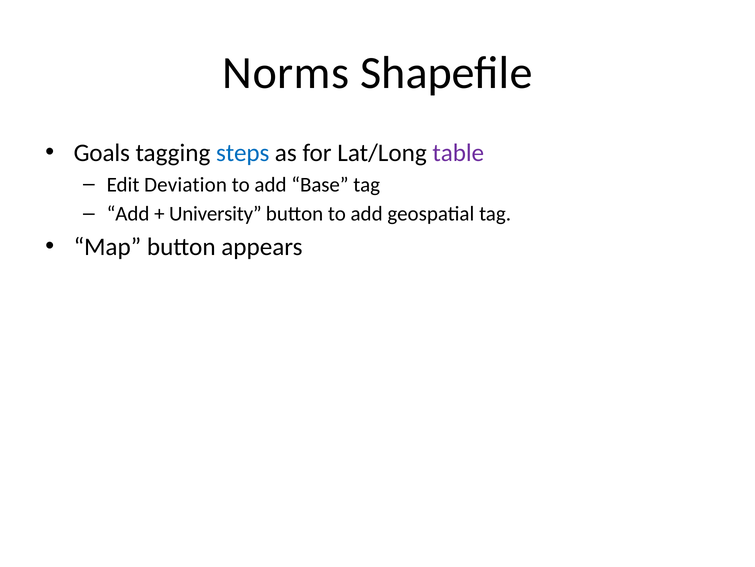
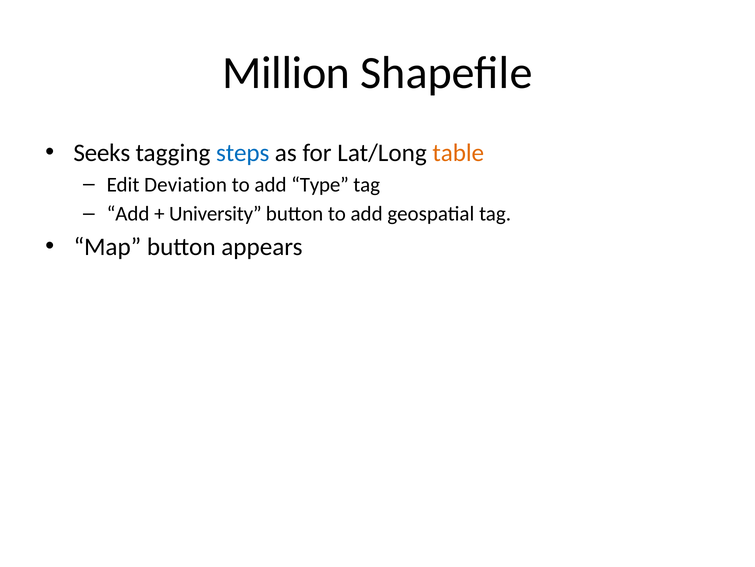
Norms: Norms -> Million
Goals: Goals -> Seeks
table colour: purple -> orange
Base: Base -> Type
